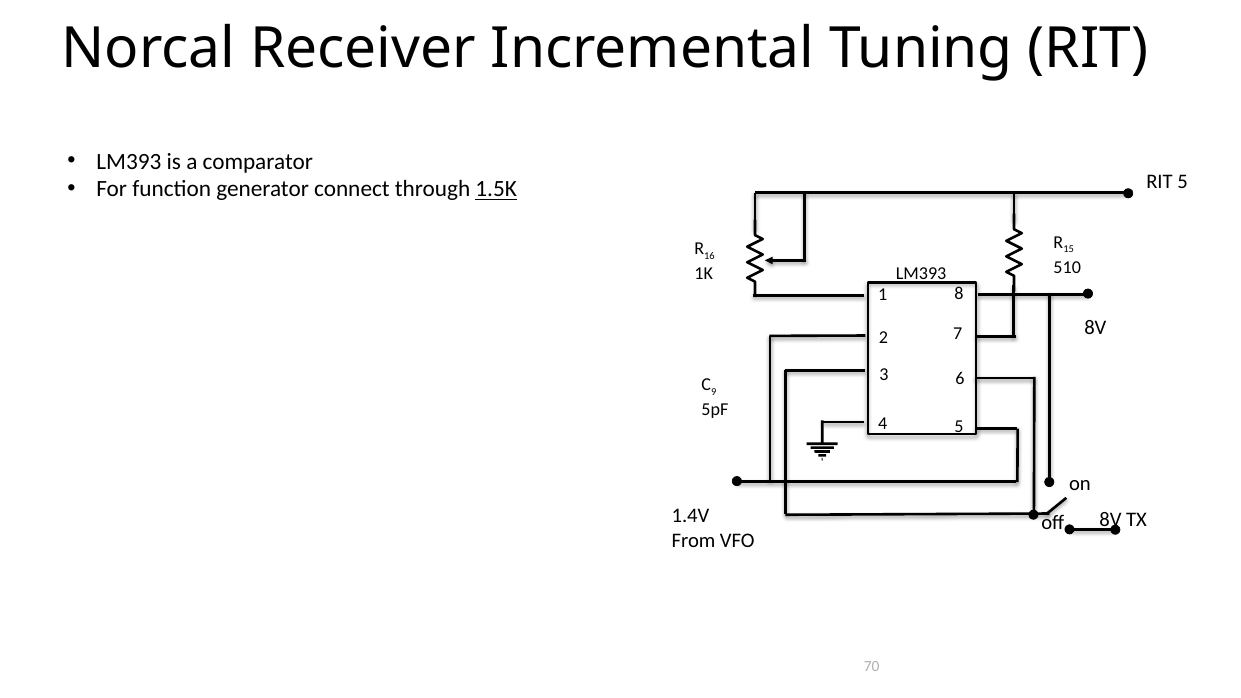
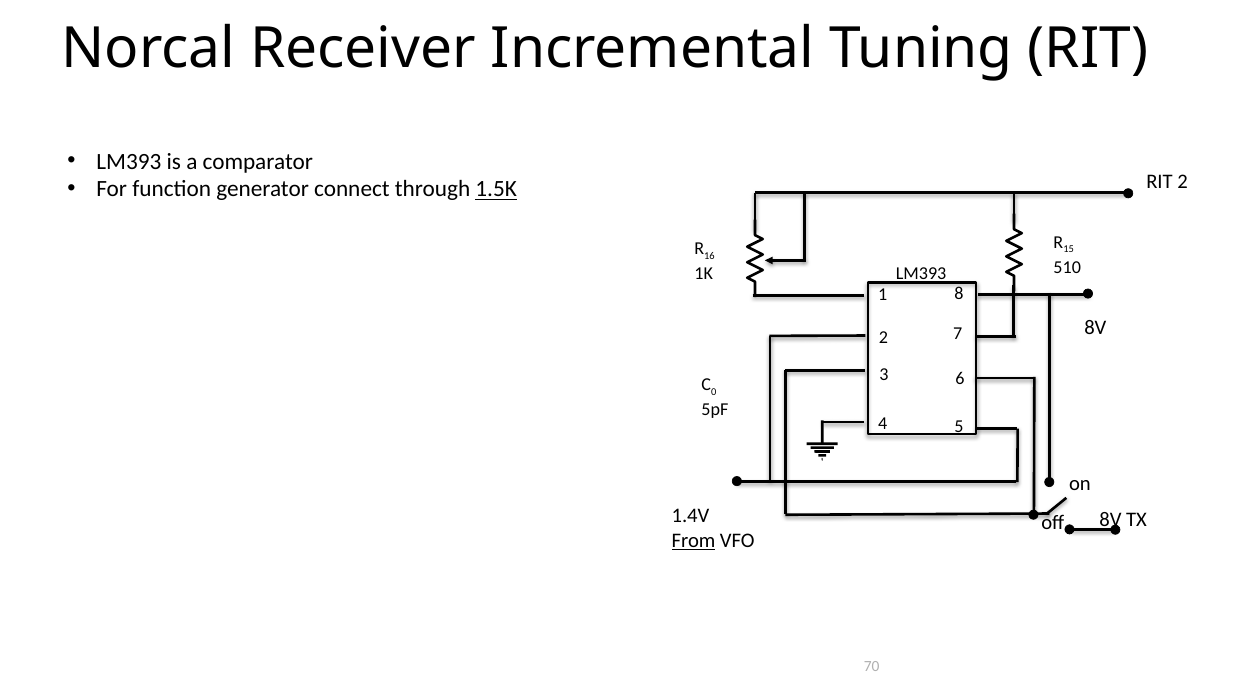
RIT 5: 5 -> 2
9: 9 -> 0
From underline: none -> present
